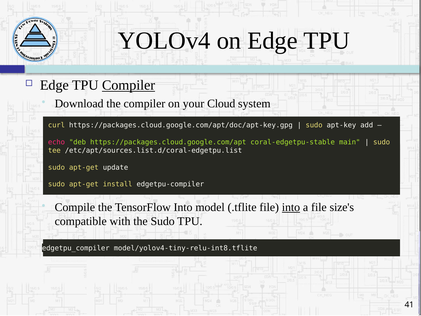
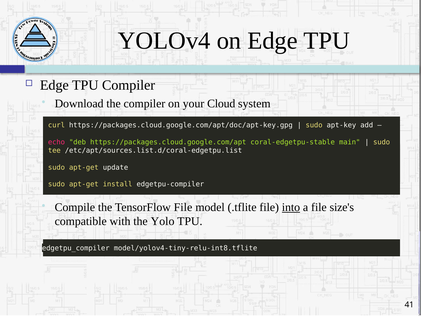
Compiler at (129, 85) underline: present -> none
TensorFlow Into: Into -> File
the Sudo: Sudo -> Yolo
